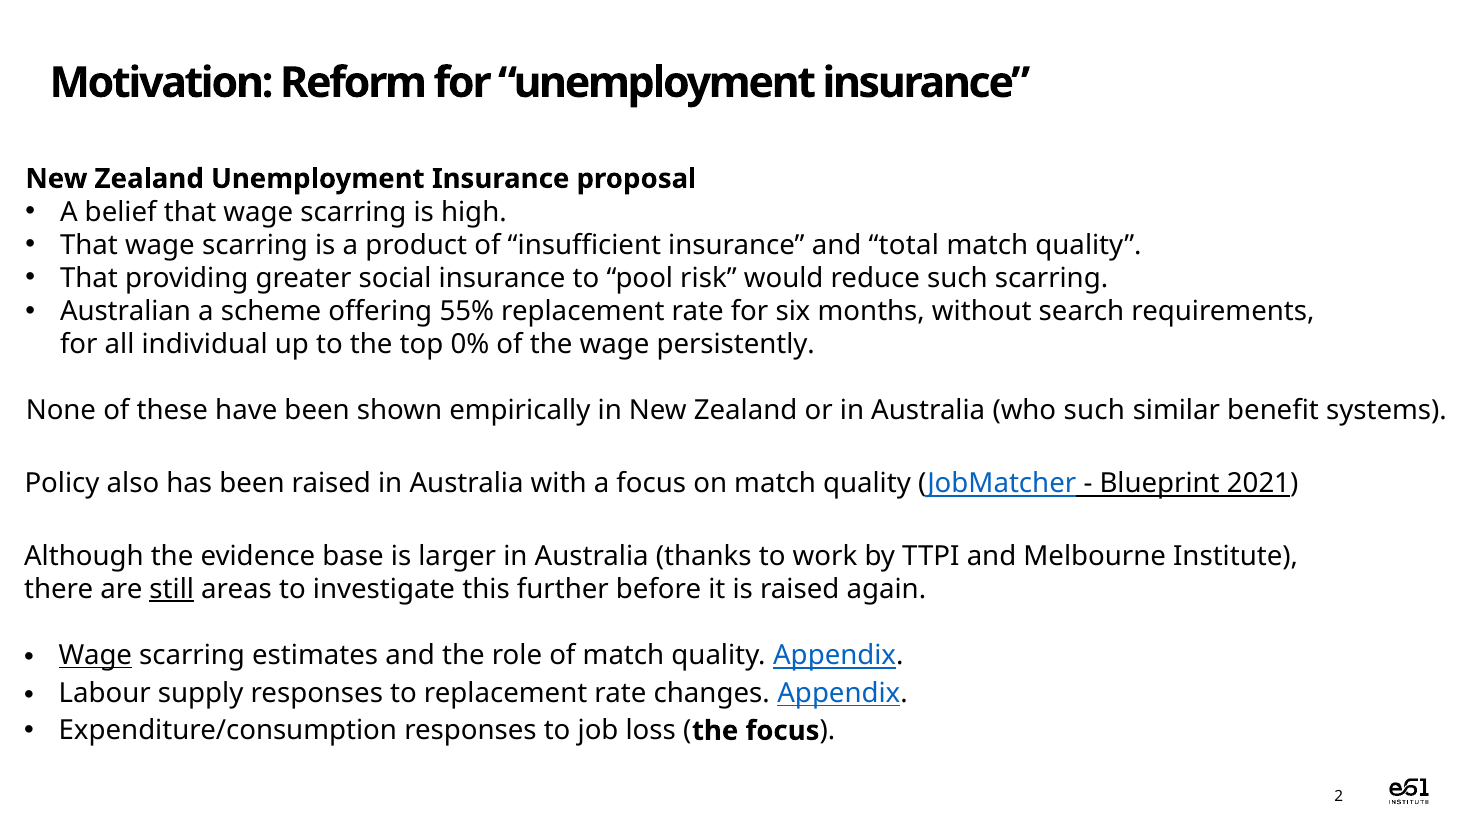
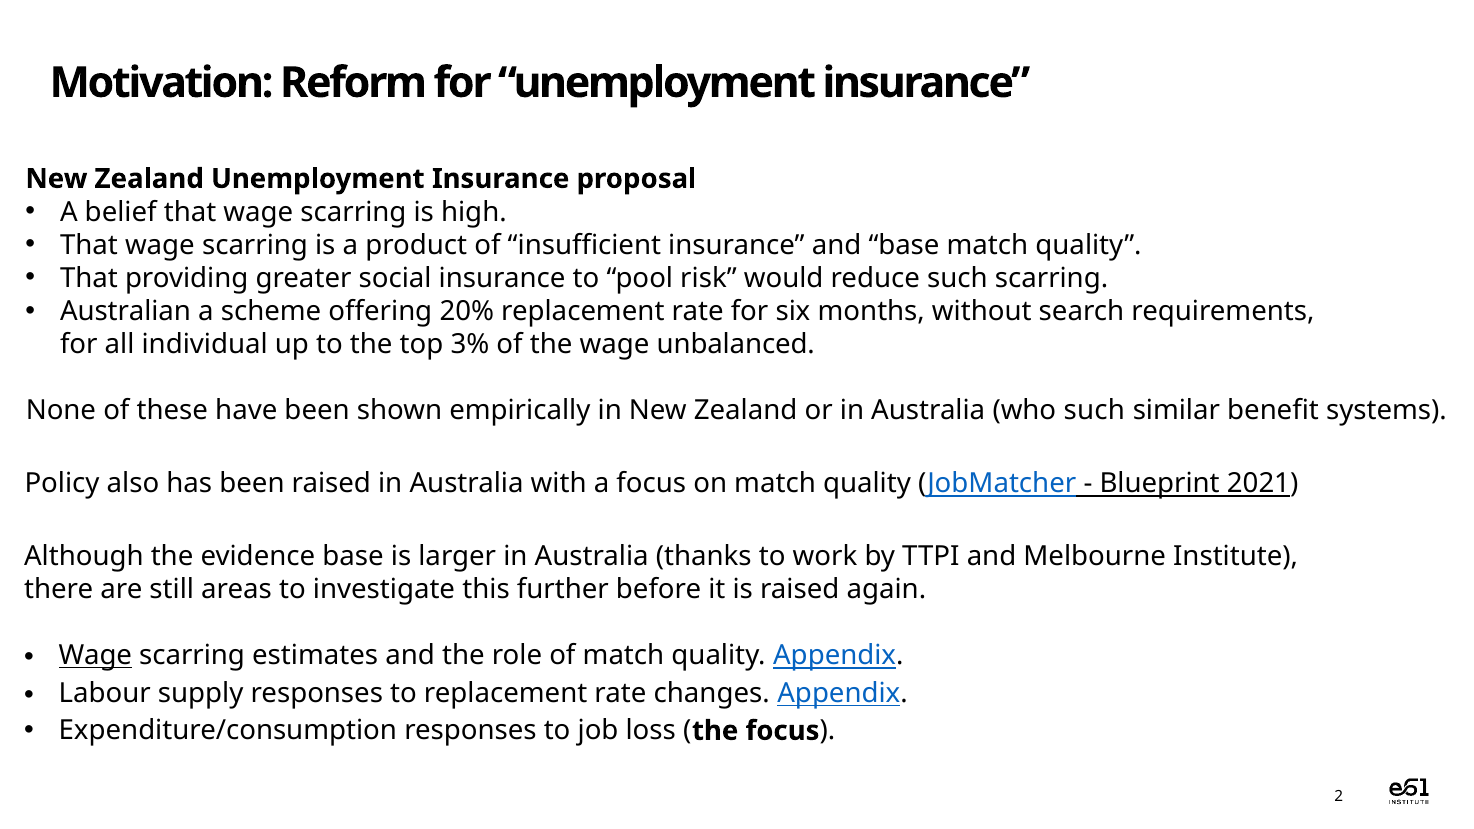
and total: total -> base
55%: 55% -> 20%
0%: 0% -> 3%
persistently: persistently -> unbalanced
still underline: present -> none
